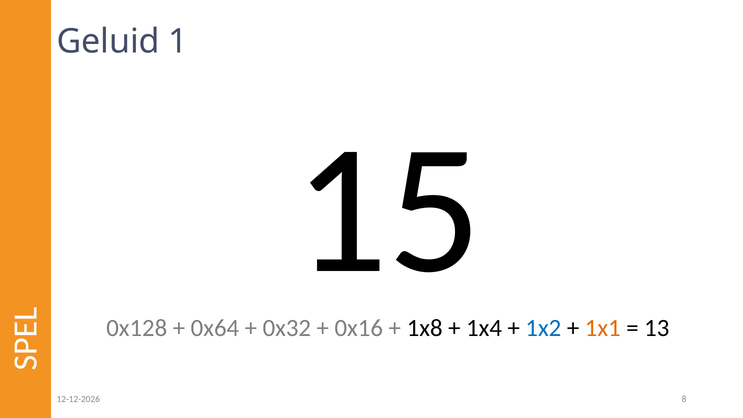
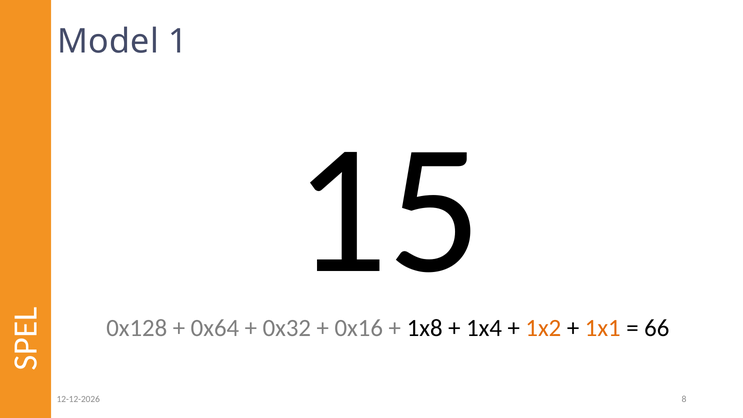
Geluid: Geluid -> Model
1x2 colour: blue -> orange
13: 13 -> 66
